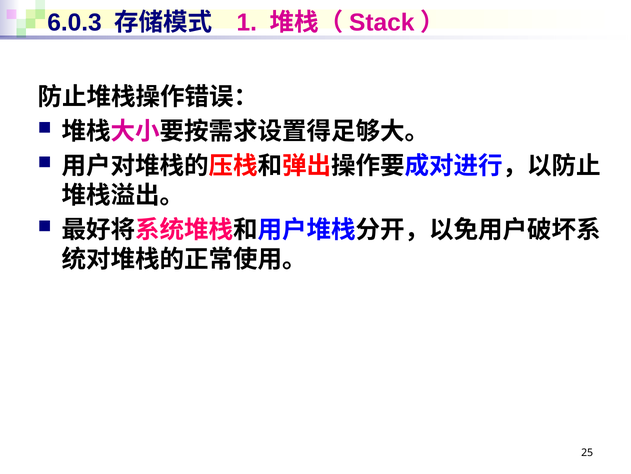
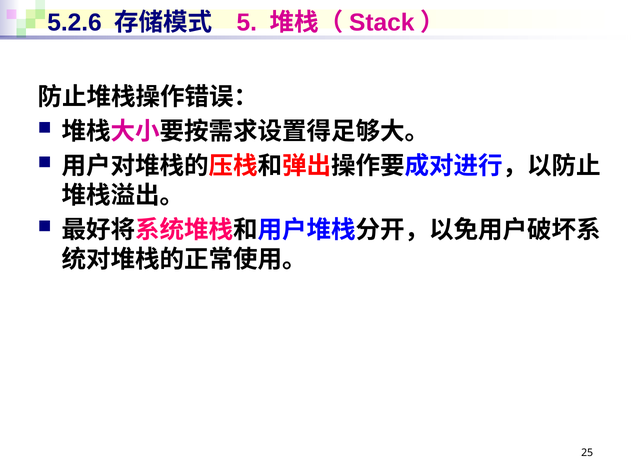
6.0.3: 6.0.3 -> 5.2.6
1: 1 -> 5
